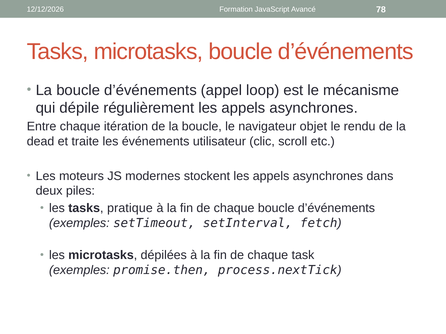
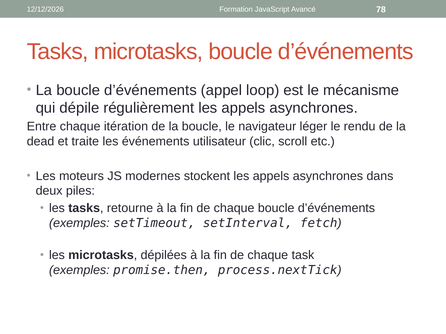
objet: objet -> léger
pratique: pratique -> retourne
